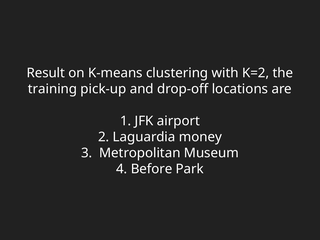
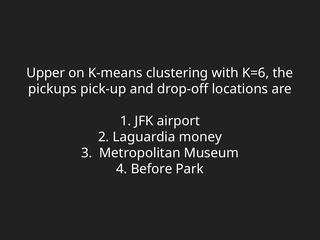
Result: Result -> Upper
K=2: K=2 -> K=6
training: training -> pickups
